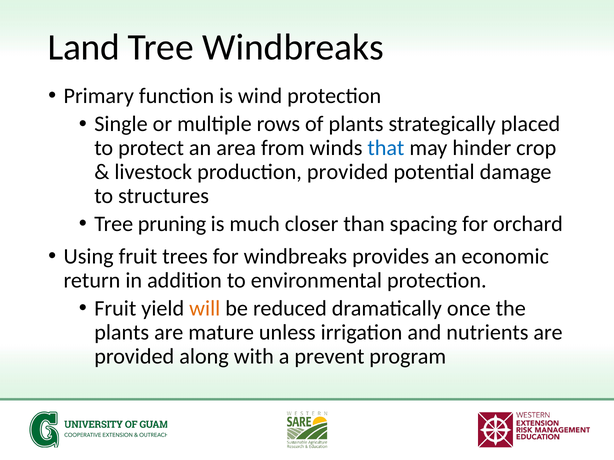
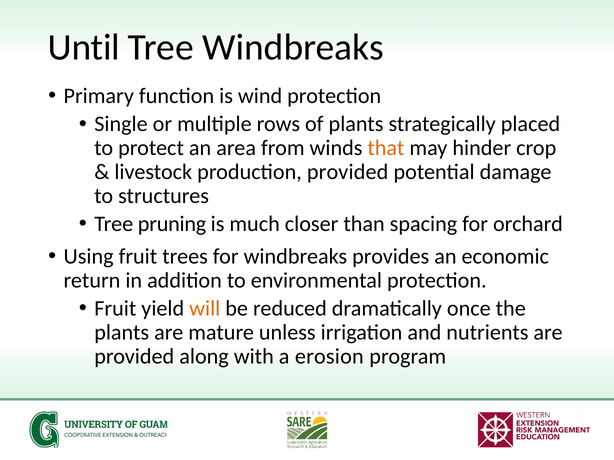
Land: Land -> Until
that colour: blue -> orange
prevent: prevent -> erosion
